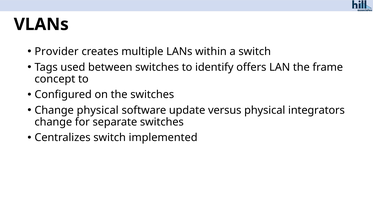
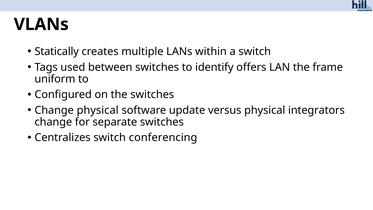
Provider: Provider -> Statically
concept: concept -> uniform
implemented: implemented -> conferencing
